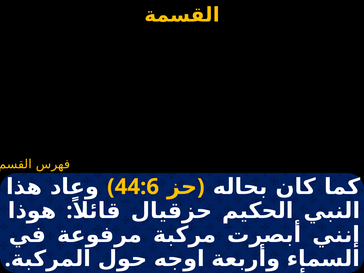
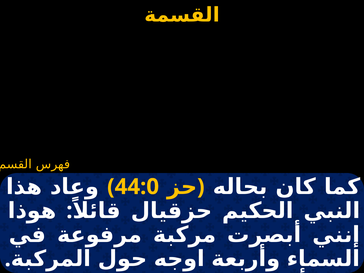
44:6: 44:6 -> 44:0
